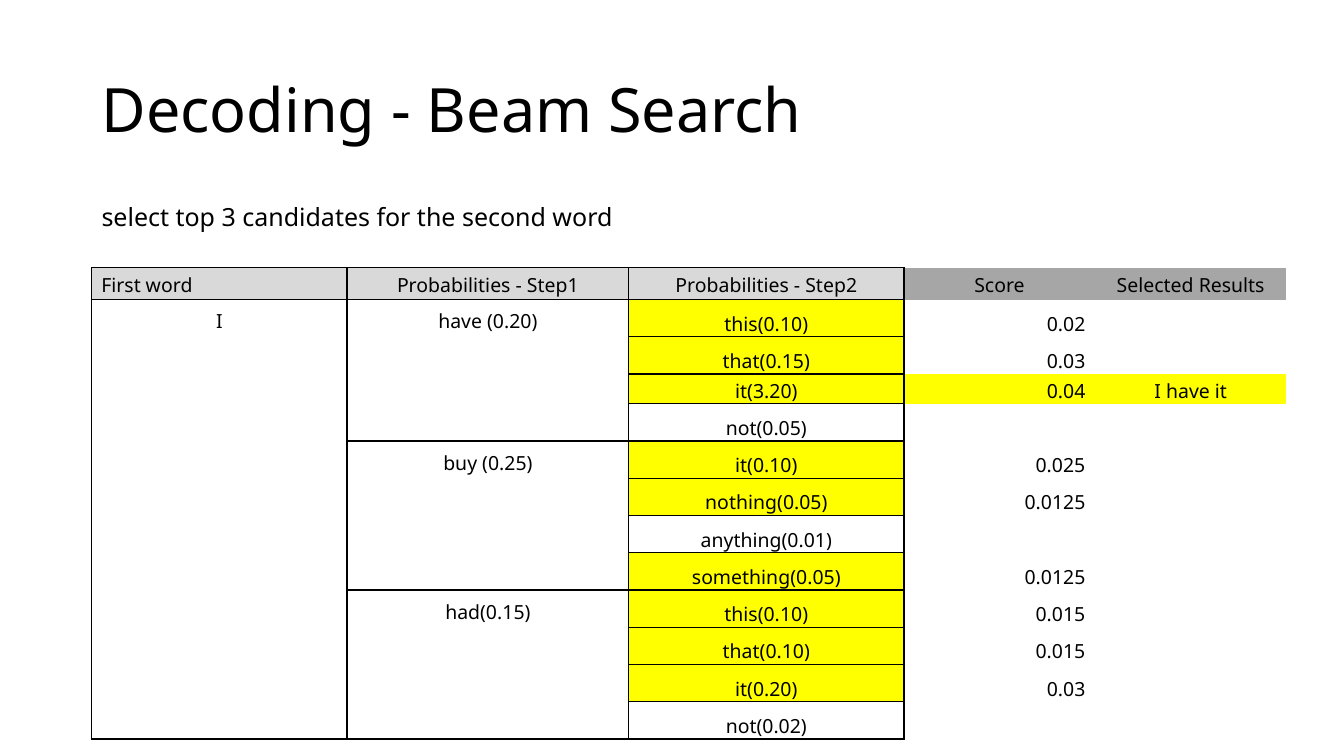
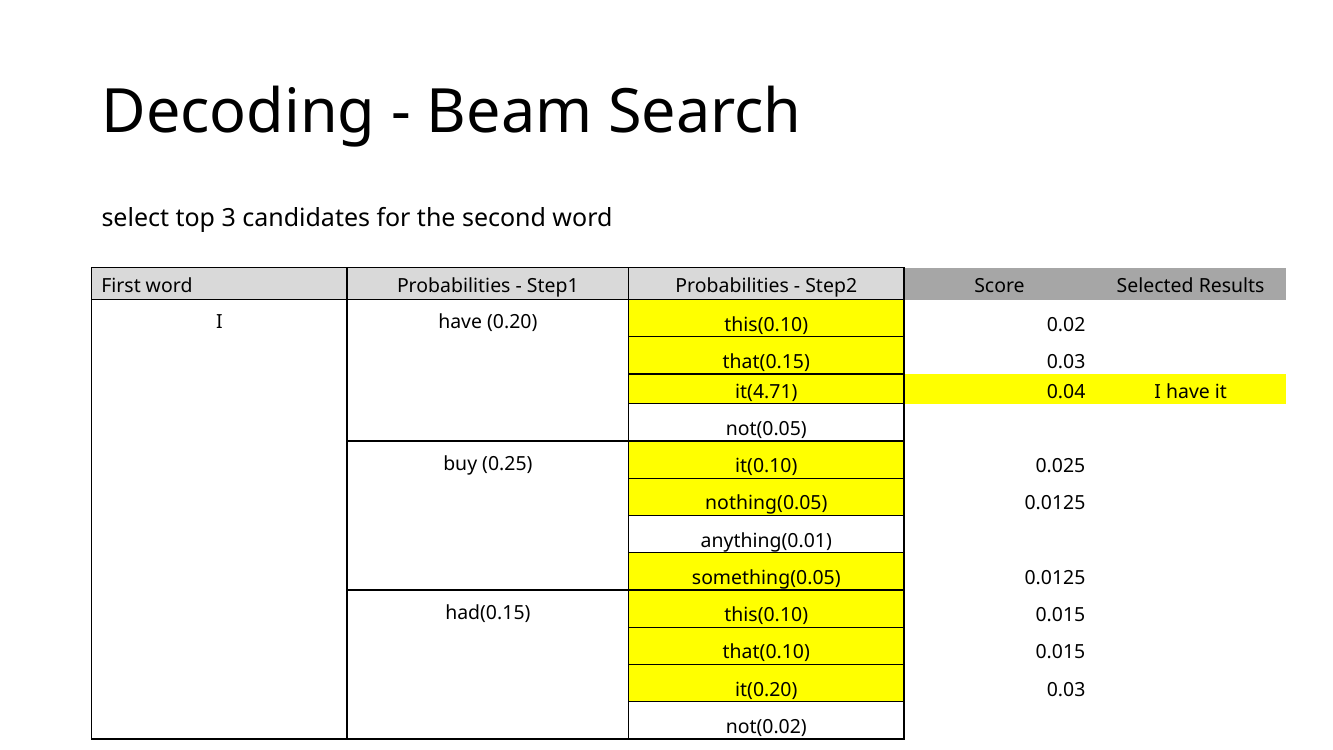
it(3.20: it(3.20 -> it(4.71
